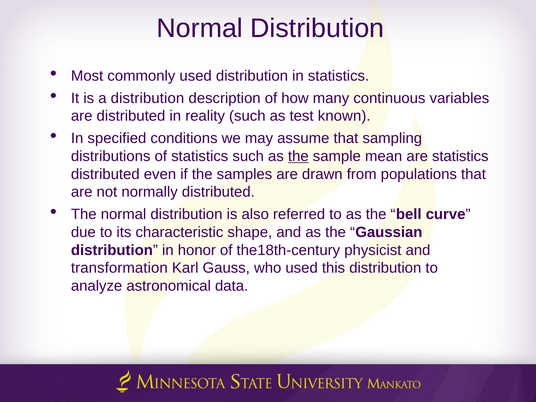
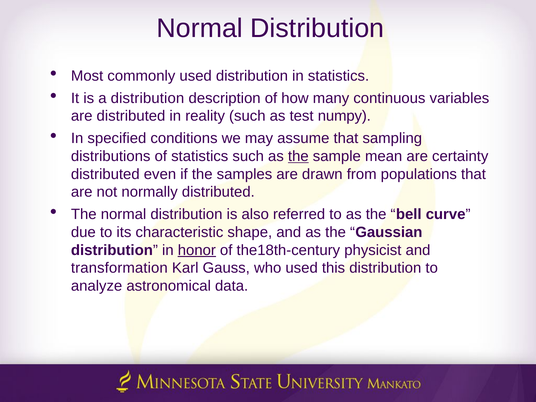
known: known -> numpy
are statistics: statistics -> certainty
honor underline: none -> present
